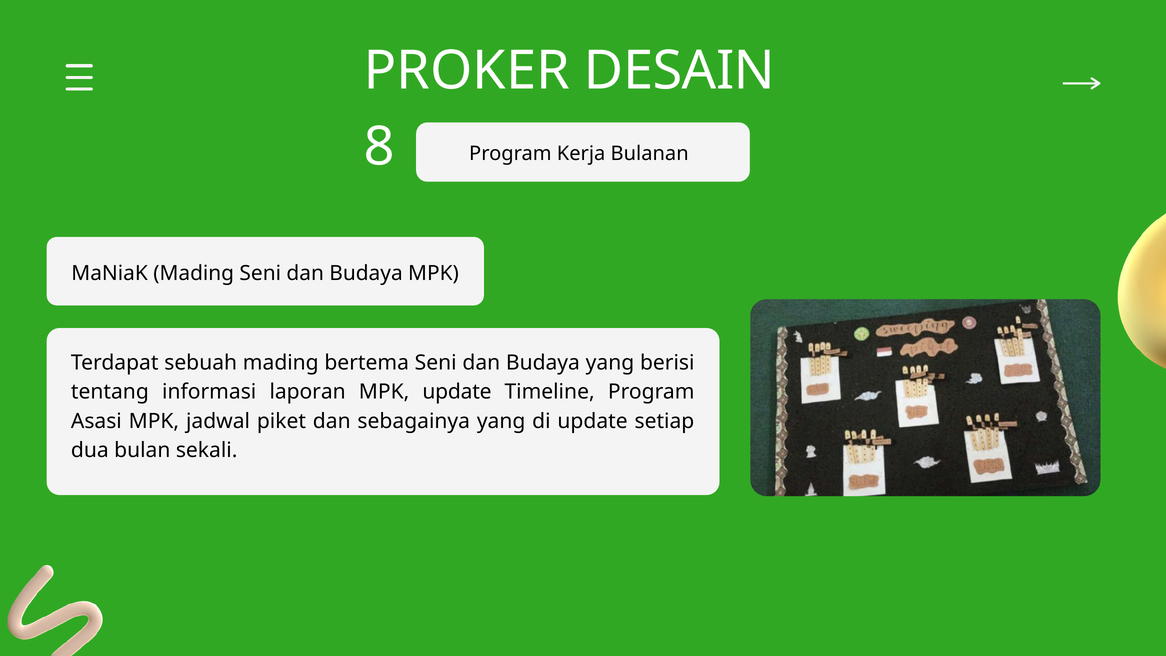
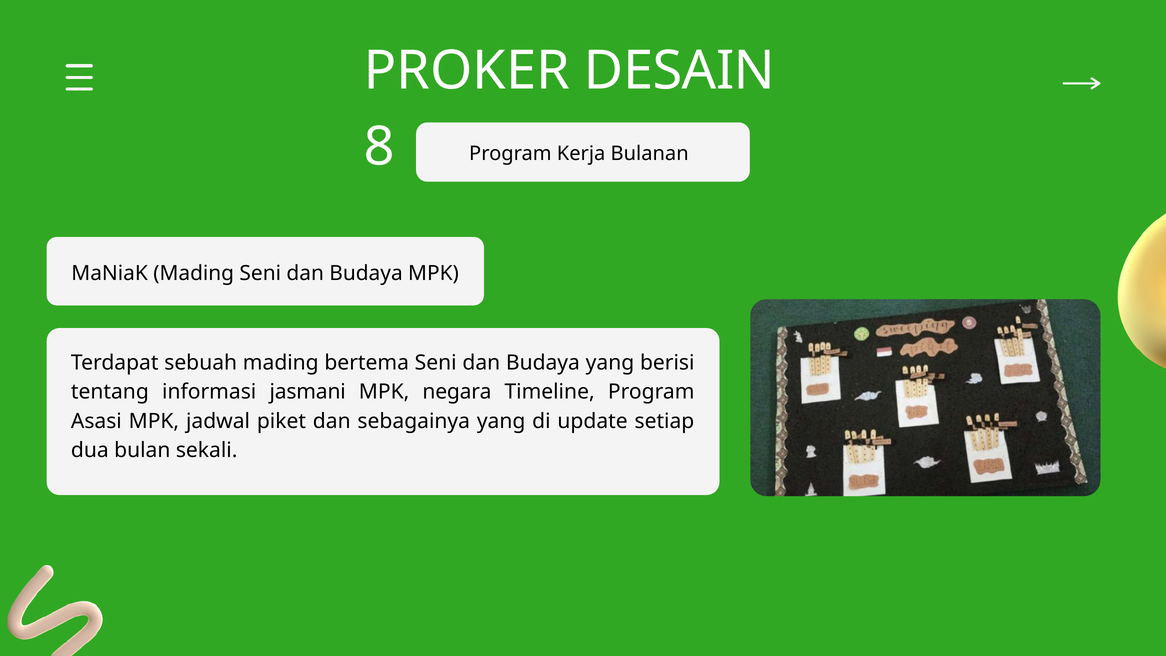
laporan: laporan -> jasmani
MPK update: update -> negara
